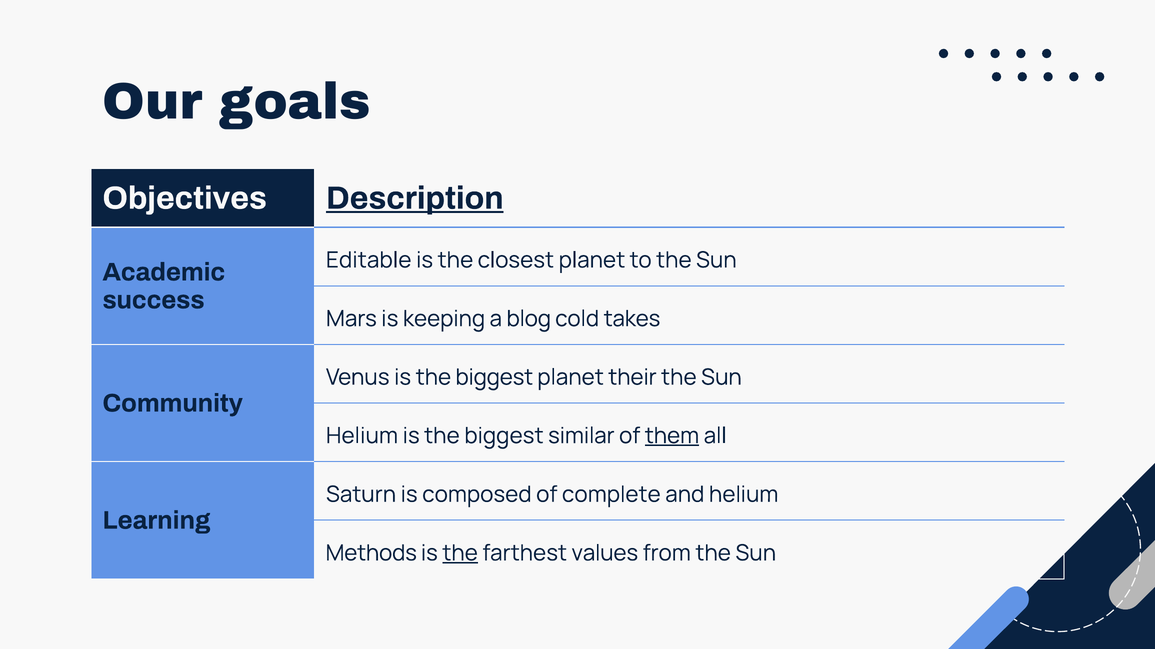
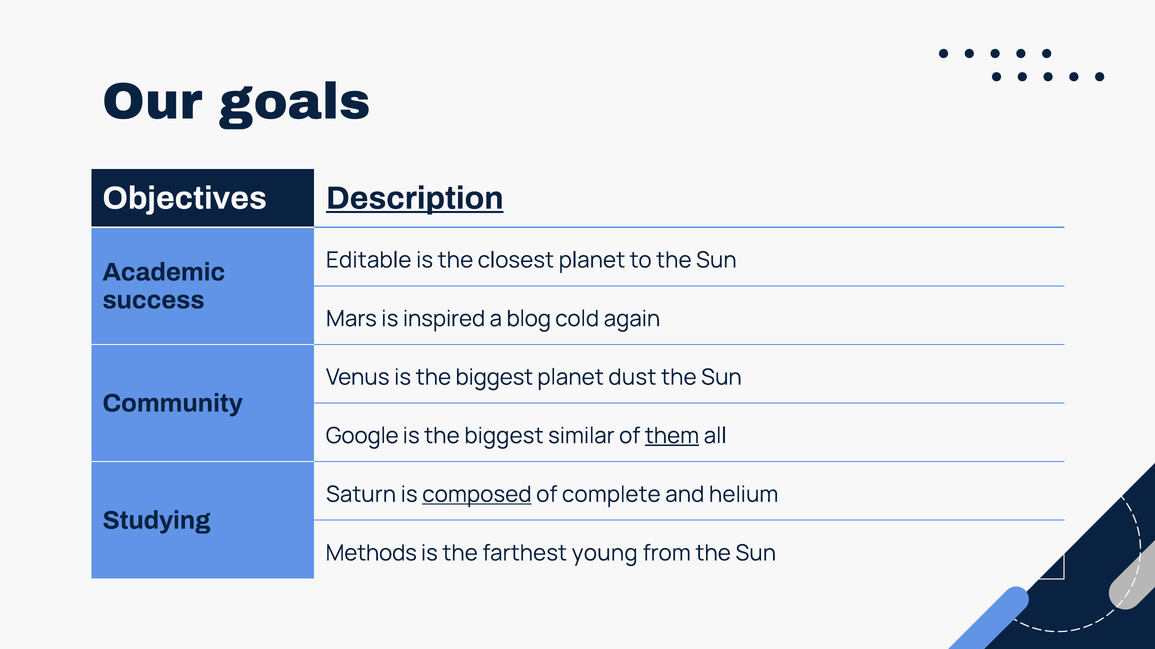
keeping: keeping -> inspired
takes: takes -> again
their: their -> dust
Helium at (362, 436): Helium -> Google
composed underline: none -> present
Learning: Learning -> Studying
the at (460, 554) underline: present -> none
values: values -> young
